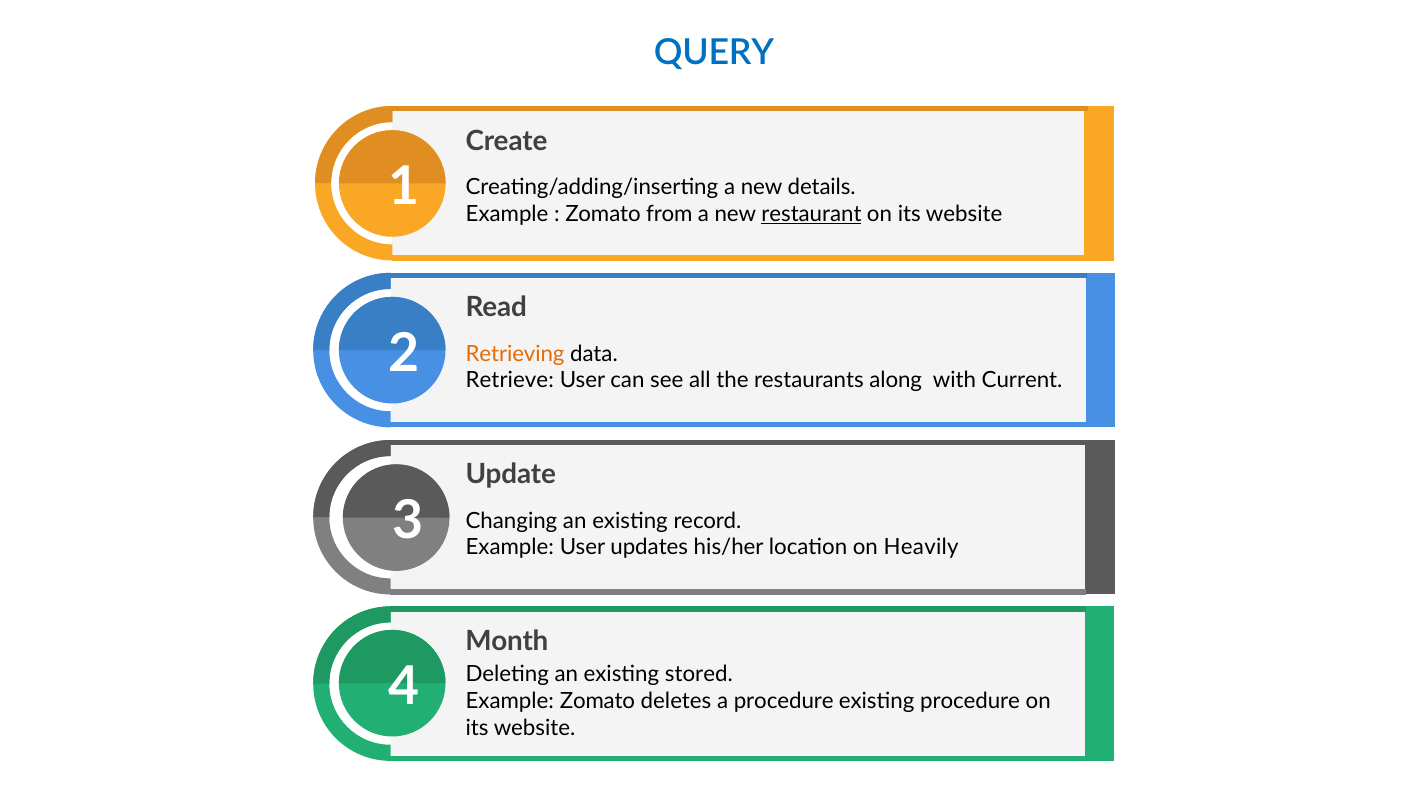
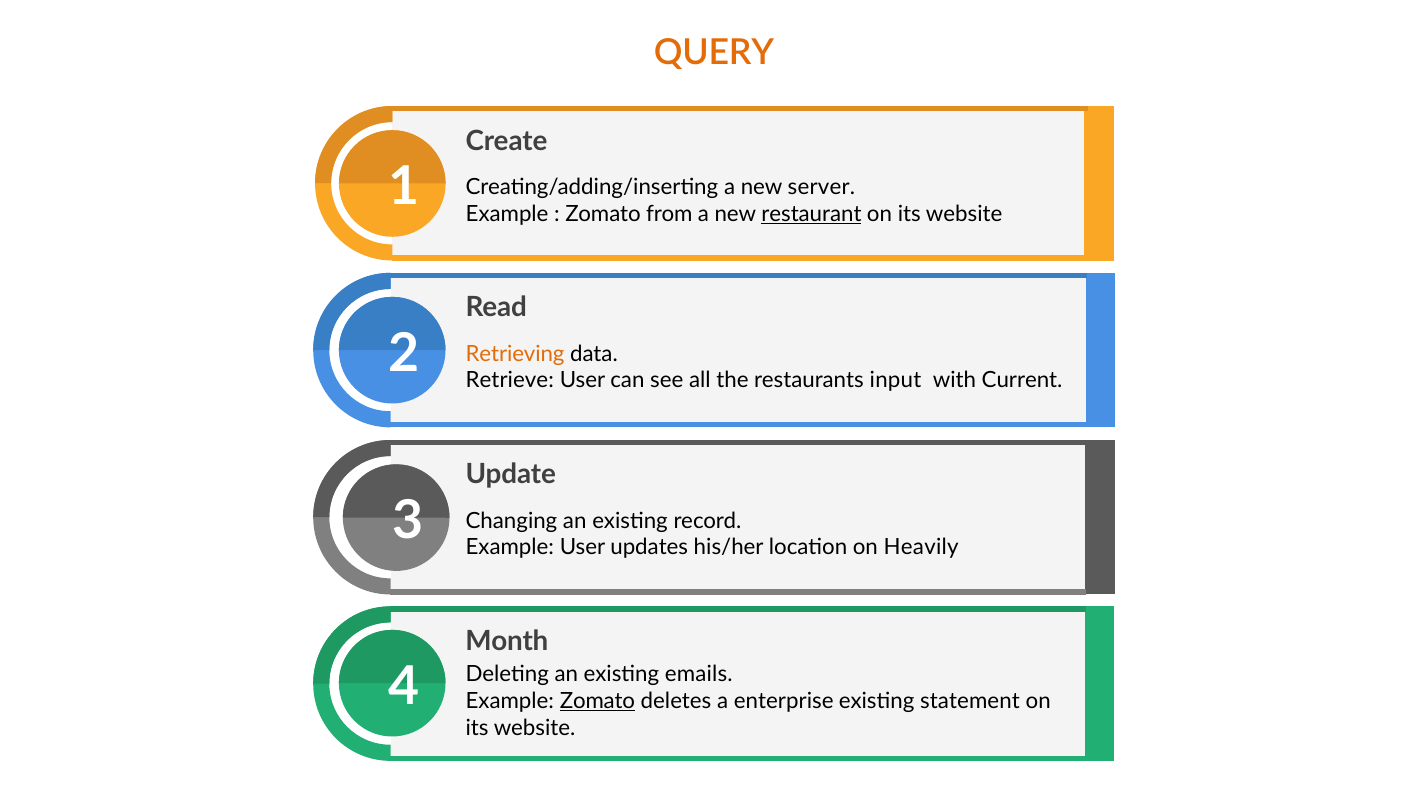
QUERY colour: blue -> orange
details: details -> server
along: along -> input
stored: stored -> emails
Zomato at (597, 701) underline: none -> present
a procedure: procedure -> enterprise
existing procedure: procedure -> statement
